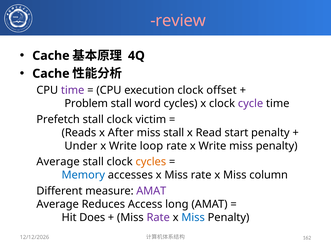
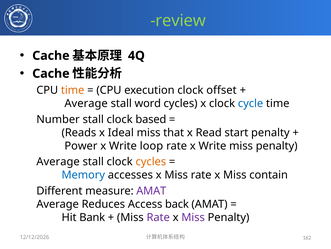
review colour: pink -> light green
time at (73, 90) colour: purple -> orange
Problem at (86, 103): Problem -> Average
cycle colour: purple -> blue
Prefetch: Prefetch -> Number
victim: victim -> based
After: After -> Ideal
miss stall: stall -> that
Under: Under -> Power
column: column -> contain
long: long -> back
Does: Does -> Bank
Miss at (193, 217) colour: blue -> purple
